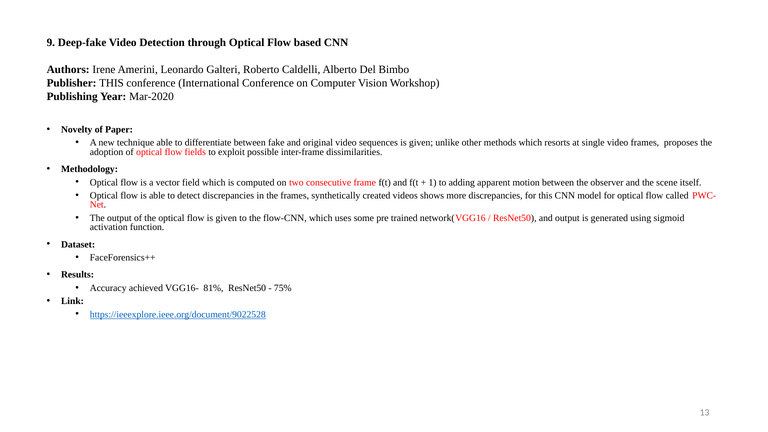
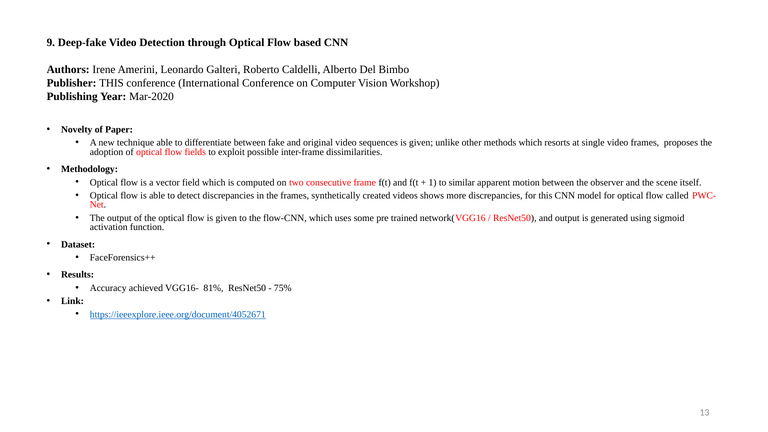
adding: adding -> similar
https://ieeexplore.ieee.org/document/9022528: https://ieeexplore.ieee.org/document/9022528 -> https://ieeexplore.ieee.org/document/4052671
